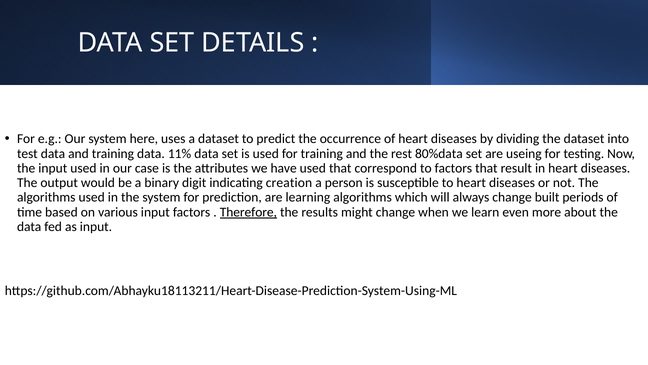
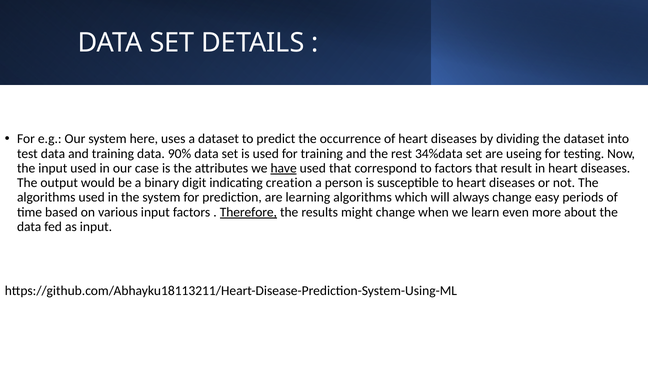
11%: 11% -> 90%
80%data: 80%data -> 34%data
have underline: none -> present
built: built -> easy
